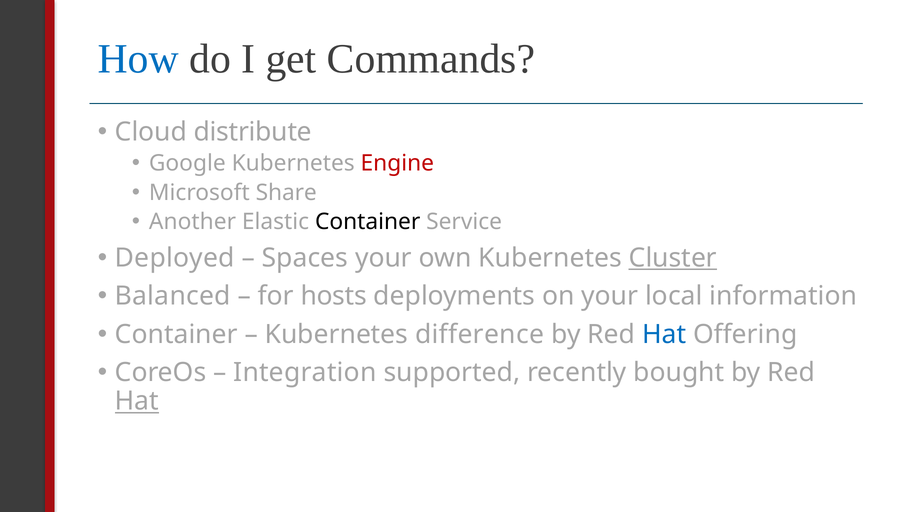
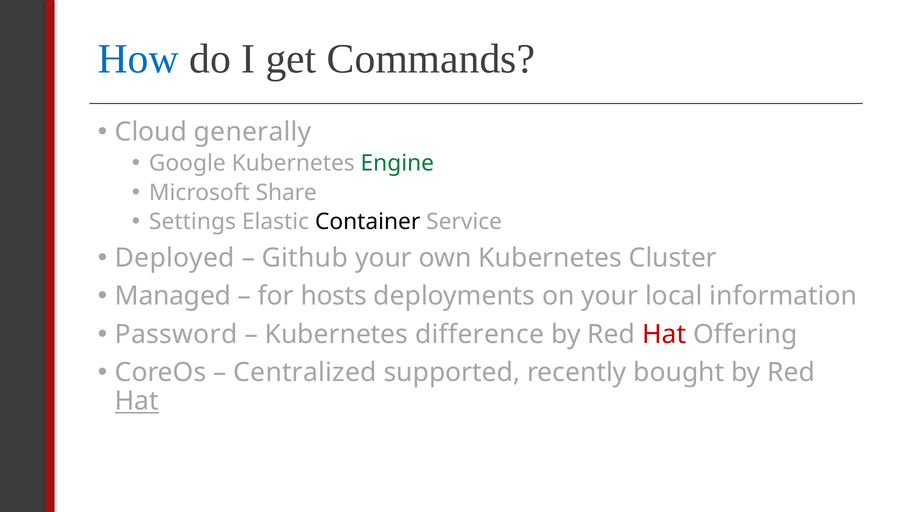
distribute: distribute -> generally
Engine colour: red -> green
Another: Another -> Settings
Spaces: Spaces -> Github
Cluster underline: present -> none
Balanced: Balanced -> Managed
Container at (176, 334): Container -> Password
Hat at (664, 334) colour: blue -> red
Integration: Integration -> Centralized
